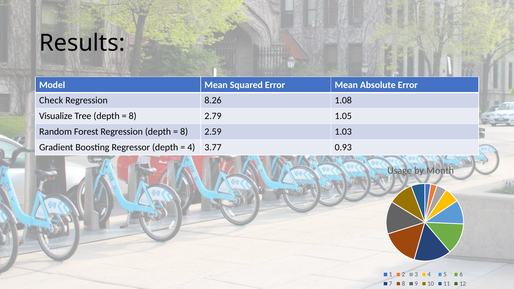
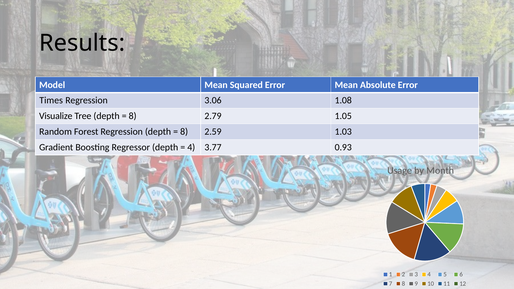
Check: Check -> Times
8.26: 8.26 -> 3.06
